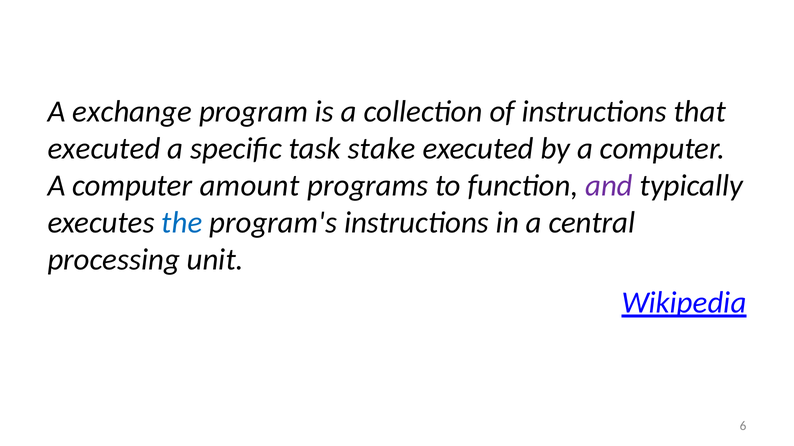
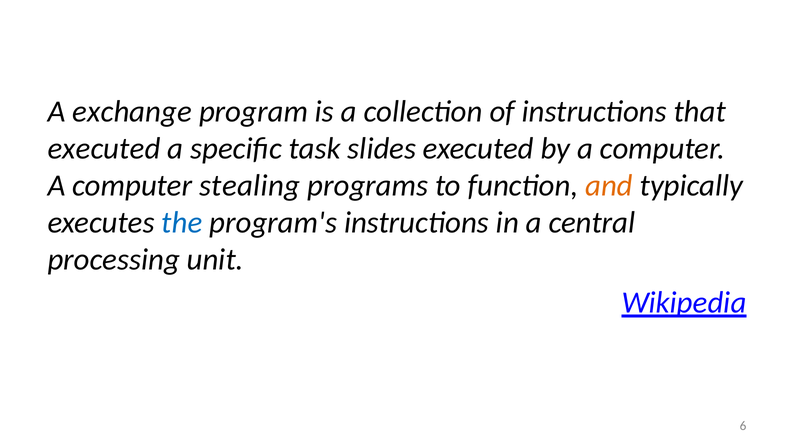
stake: stake -> slides
amount: amount -> stealing
and colour: purple -> orange
